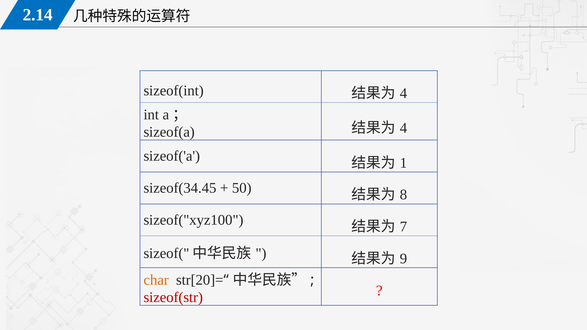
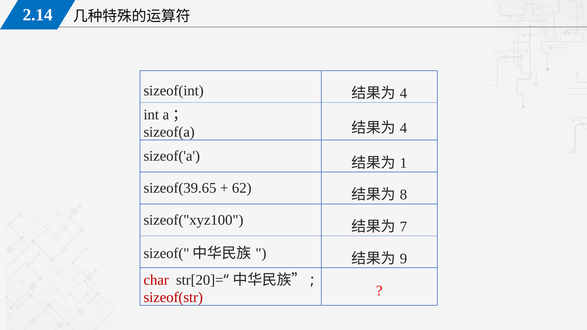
sizeof(34.45: sizeof(34.45 -> sizeof(39.65
50: 50 -> 62
char colour: orange -> red
